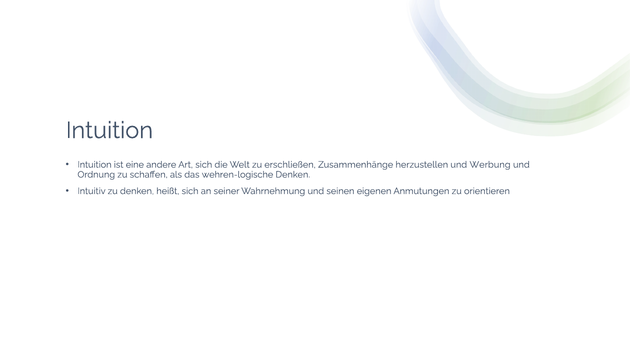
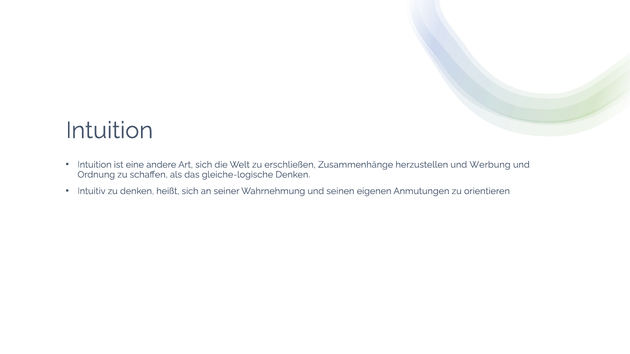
wehren-logische: wehren-logische -> gleiche-logische
